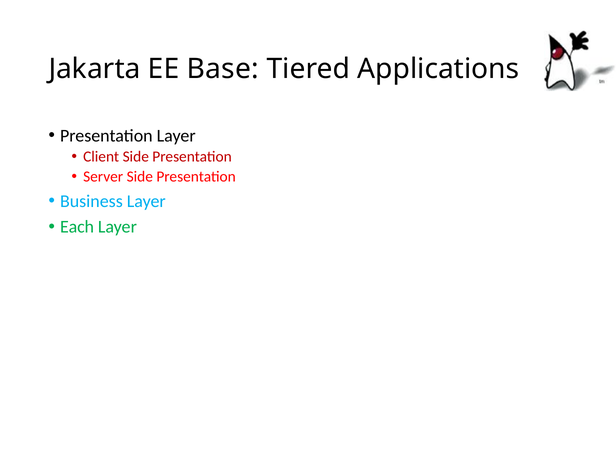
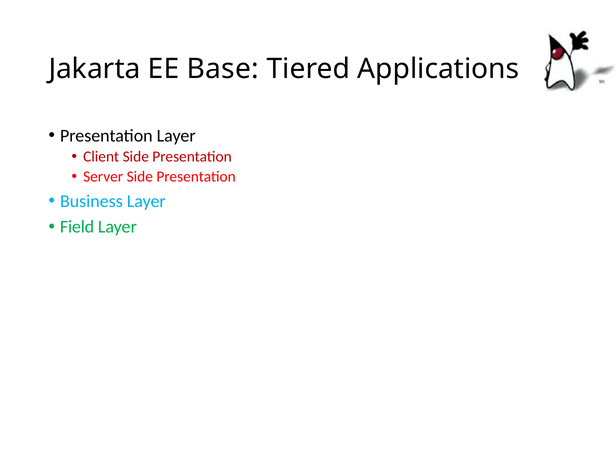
Each: Each -> Field
